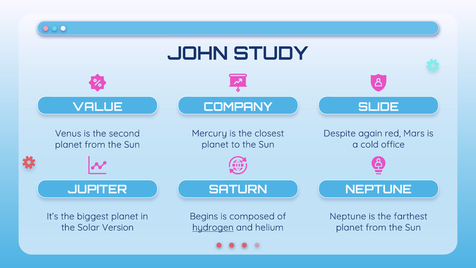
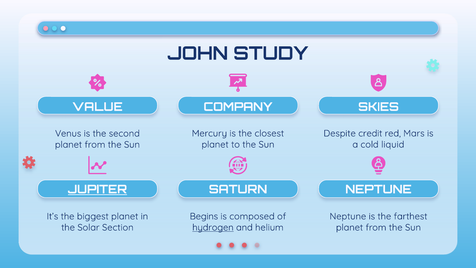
SLIDE: SLIDE -> SKIES
again: again -> credit
office: office -> liquid
JUPITER underline: none -> present
Version: Version -> Section
